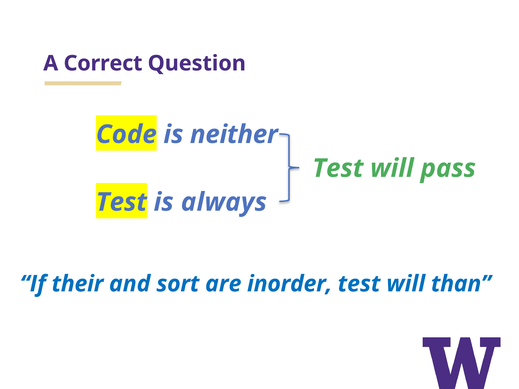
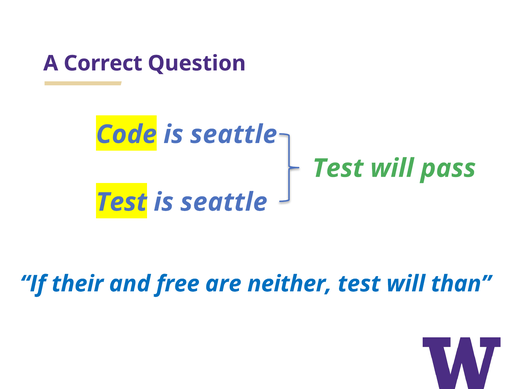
Code is neither: neither -> seattle
Test is always: always -> seattle
sort: sort -> free
inorder: inorder -> neither
